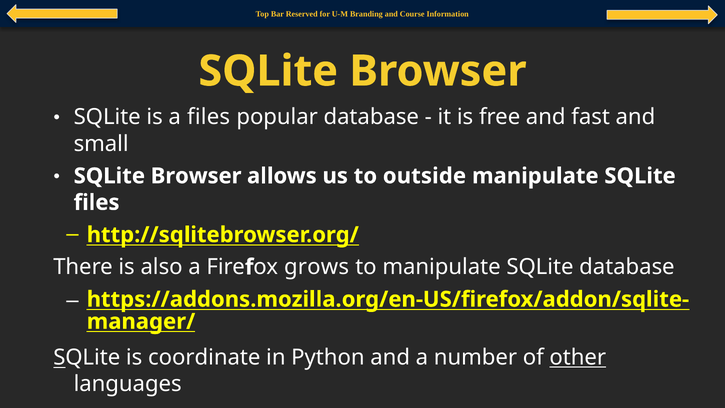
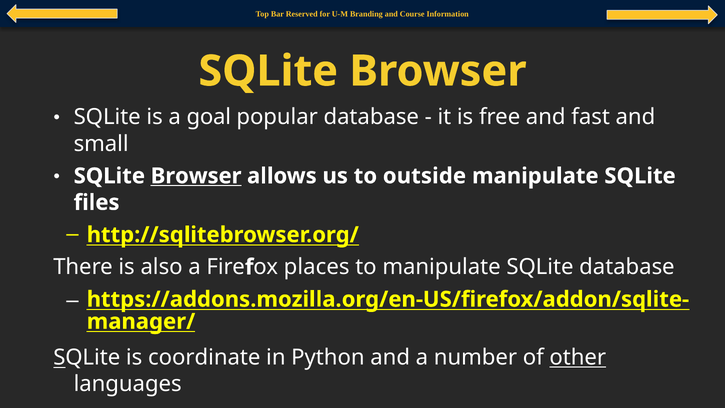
a files: files -> goal
Browser at (196, 176) underline: none -> present
grows: grows -> places
